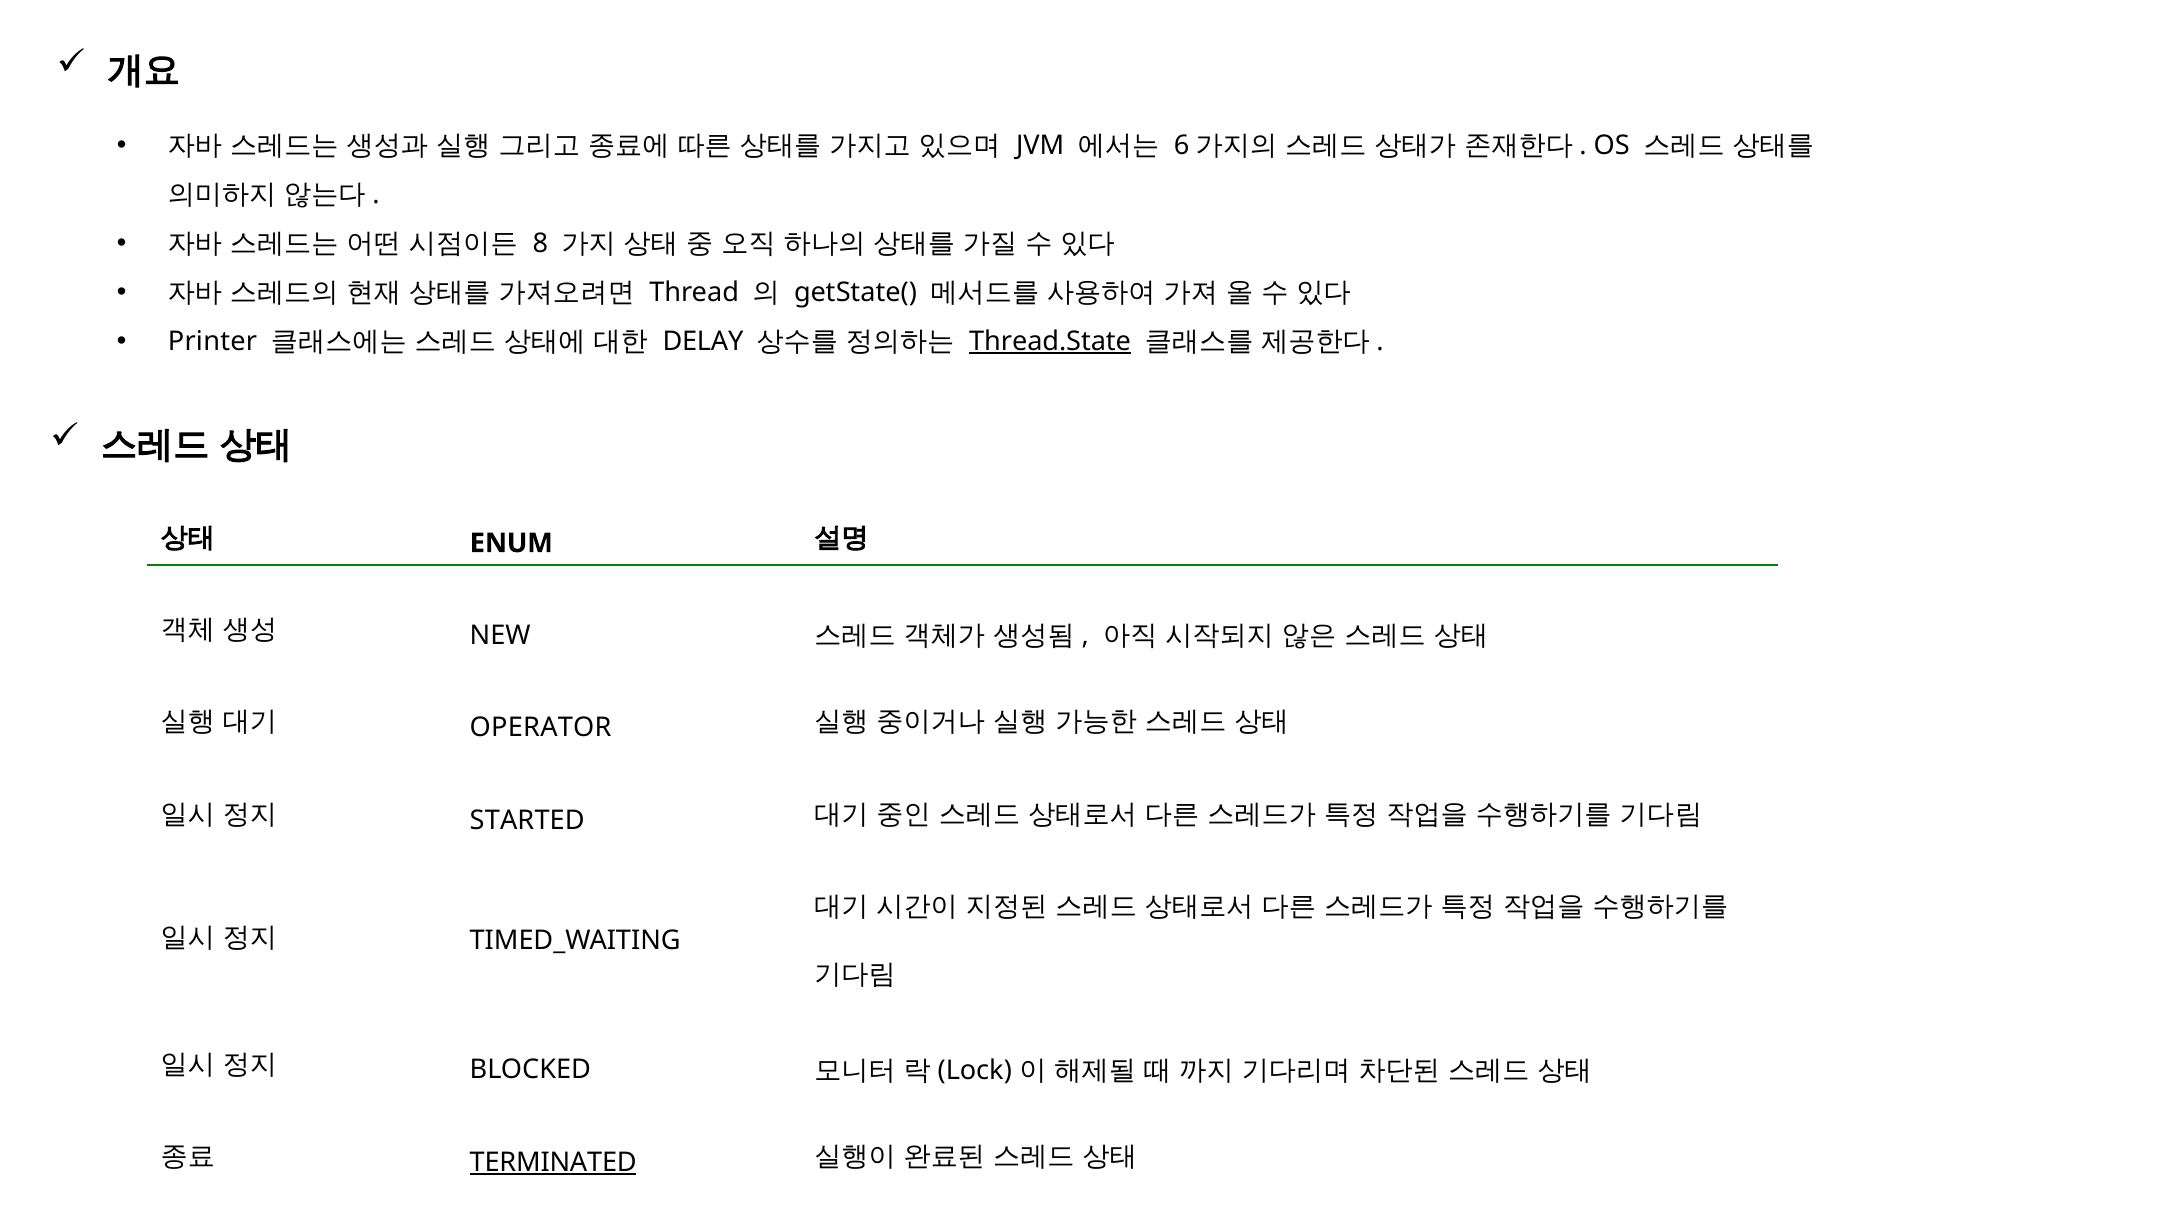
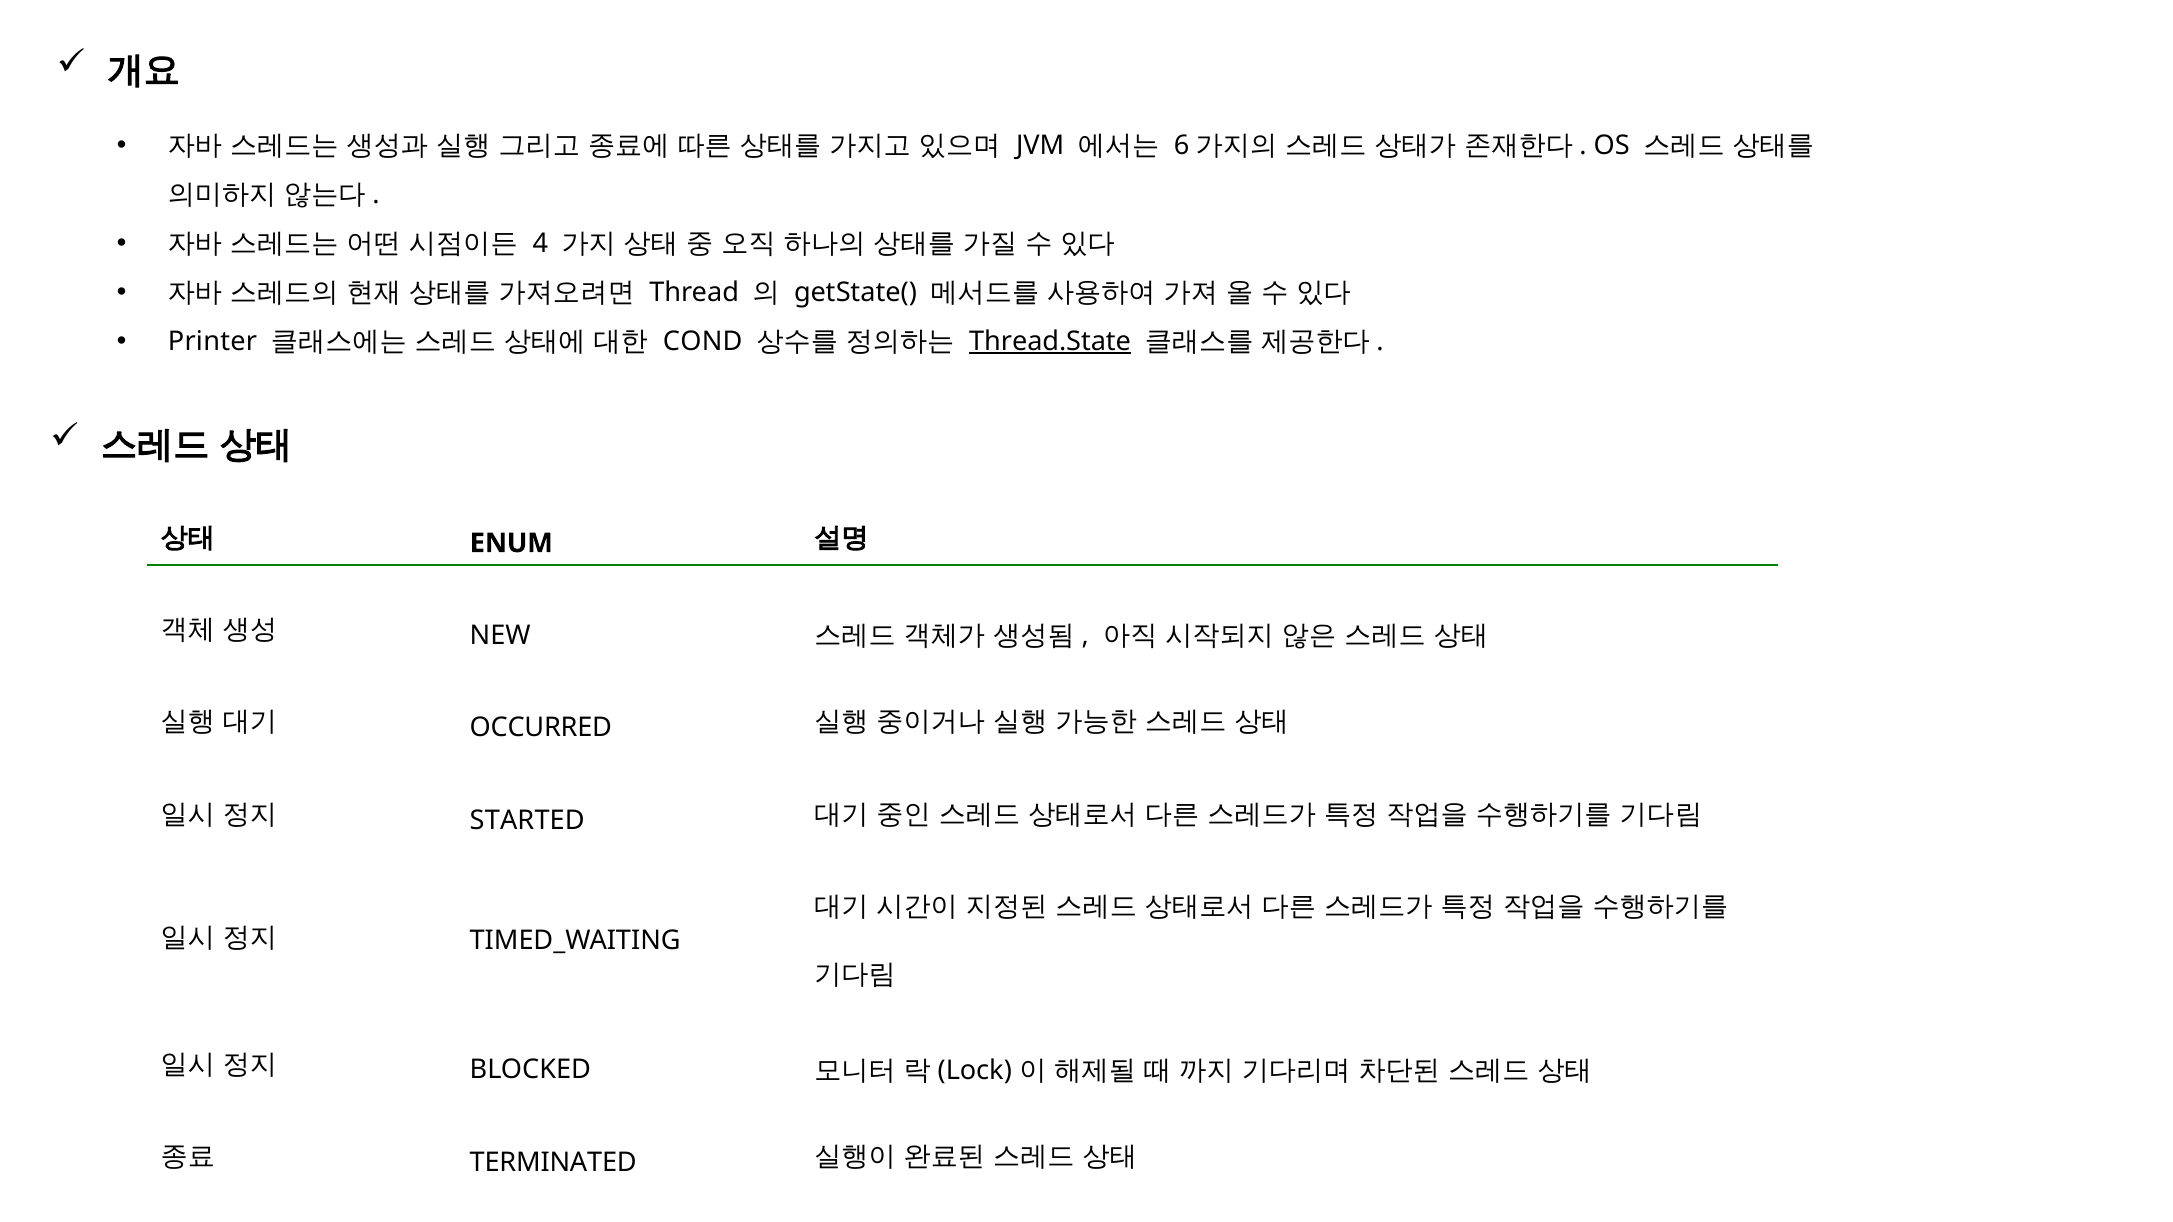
8: 8 -> 4
DELAY: DELAY -> COND
OPERATOR: OPERATOR -> OCCURRED
TERMINATED underline: present -> none
